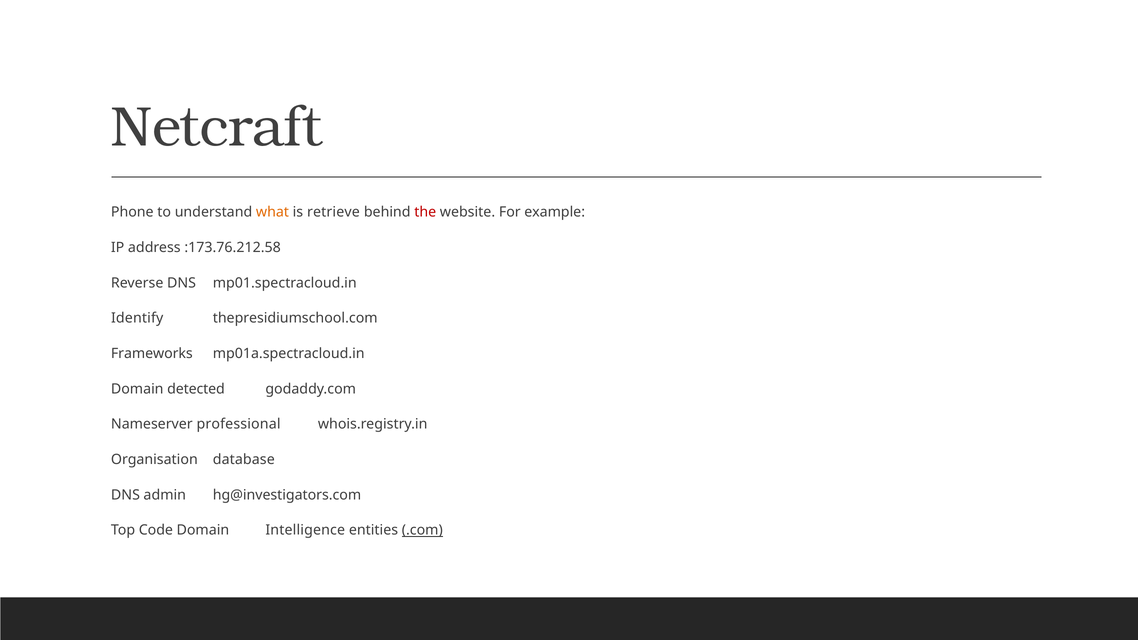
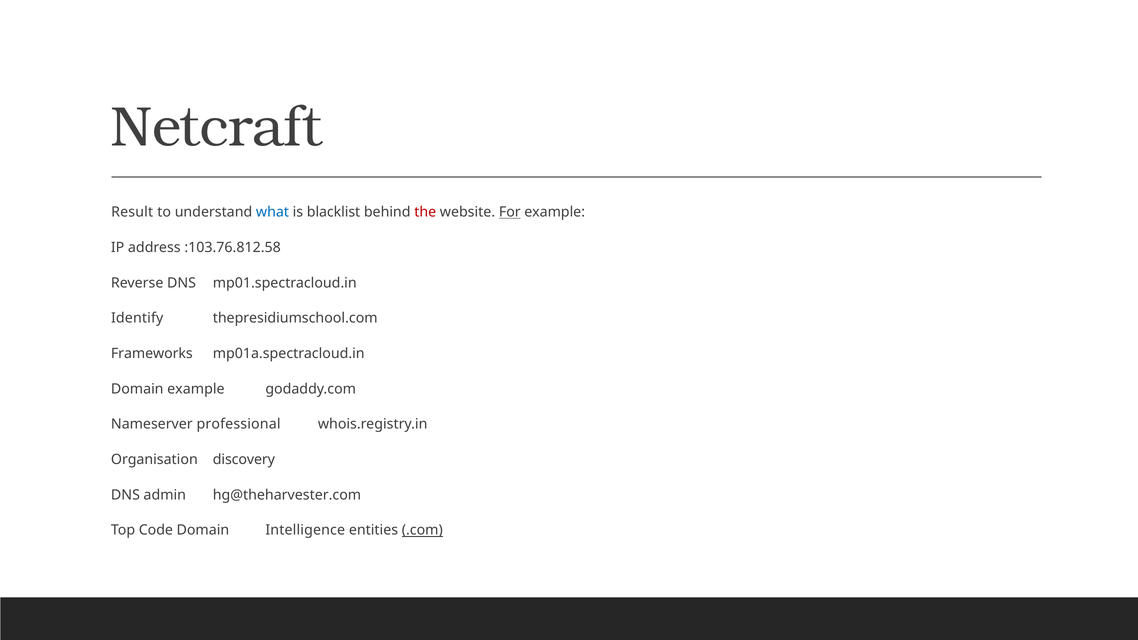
Phone: Phone -> Result
what colour: orange -> blue
retrieve: retrieve -> blacklist
For underline: none -> present
:173.76.212.58: :173.76.212.58 -> :103.76.812.58
Domain detected: detected -> example
database: database -> discovery
hg@investigators.com: hg@investigators.com -> hg@theharvester.com
